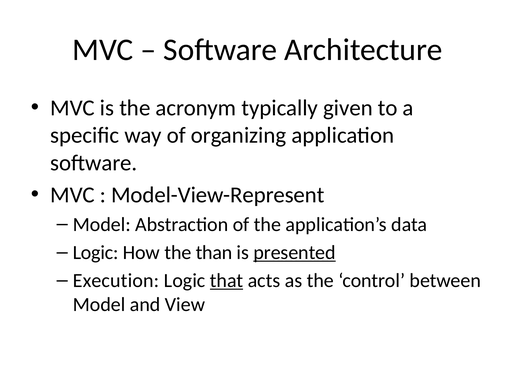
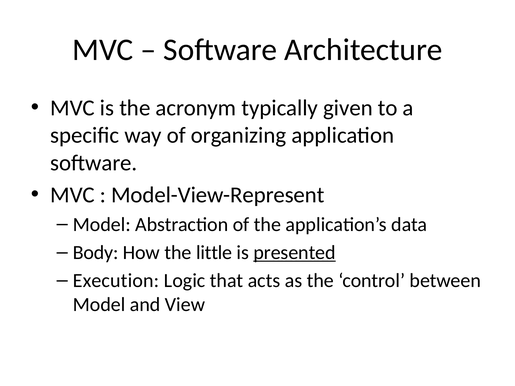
Logic at (96, 253): Logic -> Body
than: than -> little
that underline: present -> none
